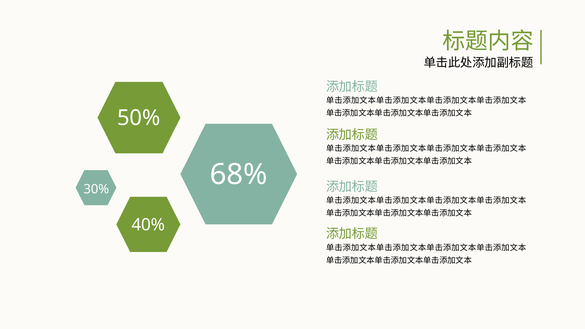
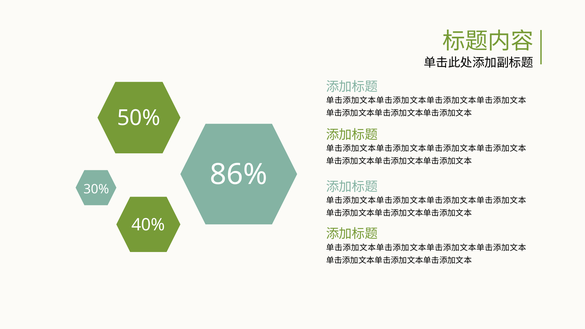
68%: 68% -> 86%
